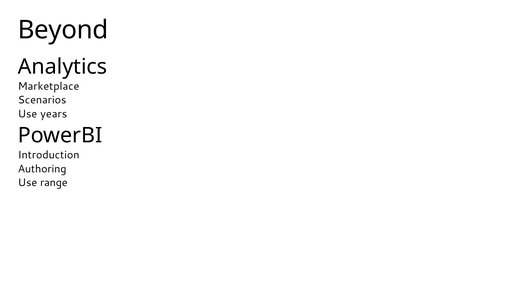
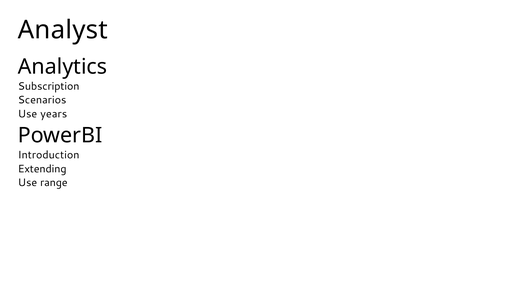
Beyond: Beyond -> Analyst
Marketplace: Marketplace -> Subscription
Authoring: Authoring -> Extending
